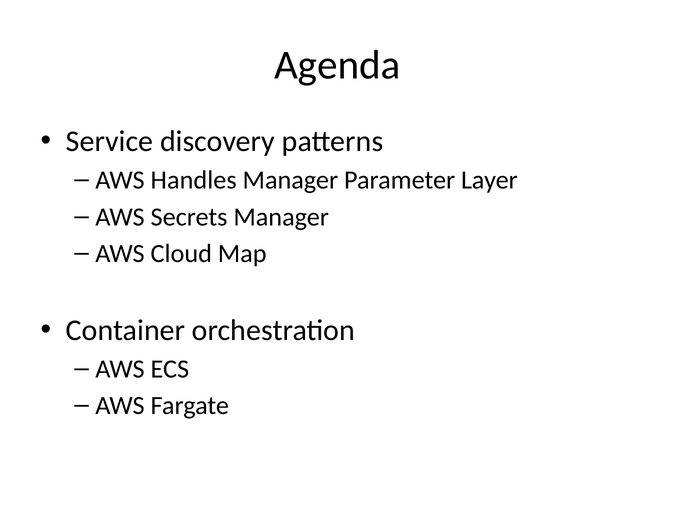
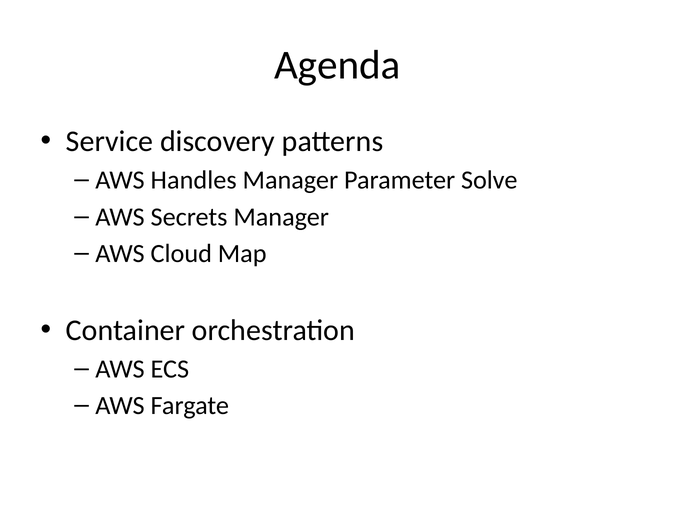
Layer: Layer -> Solve
